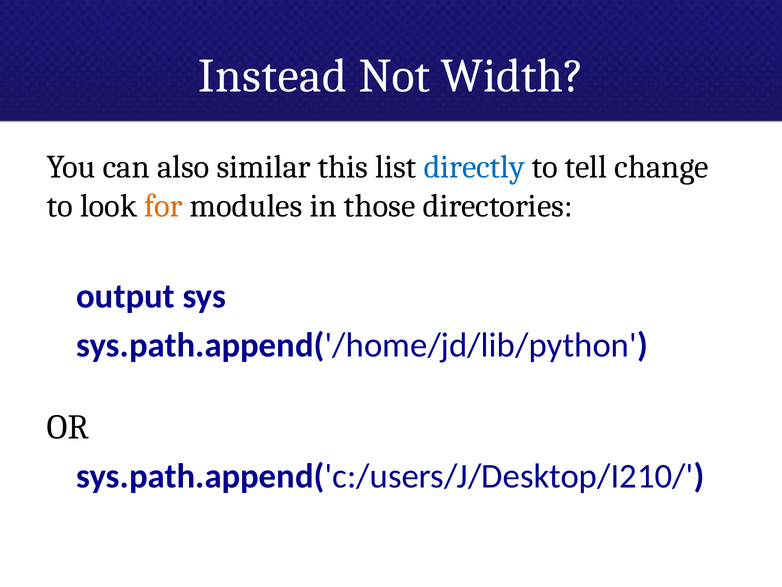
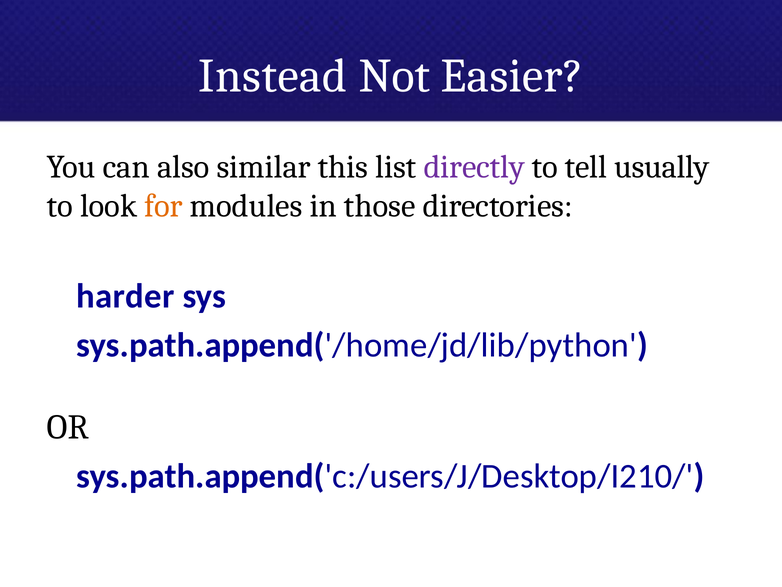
Width: Width -> Easier
directly colour: blue -> purple
change: change -> usually
output: output -> harder
